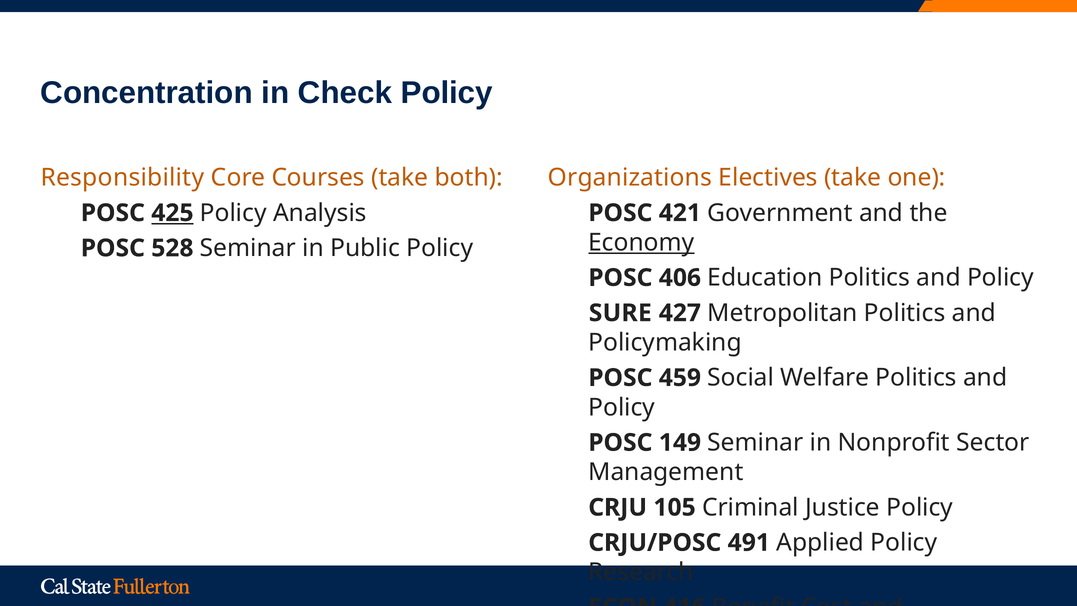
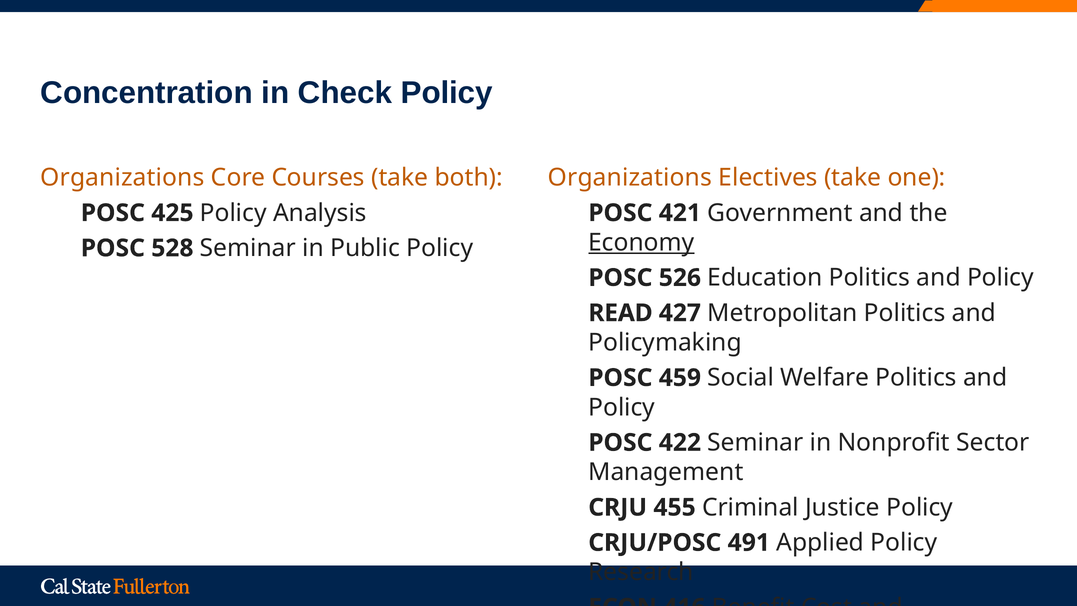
Responsibility at (122, 178): Responsibility -> Organizations
425 underline: present -> none
406: 406 -> 526
SURE: SURE -> READ
149: 149 -> 422
105: 105 -> 455
